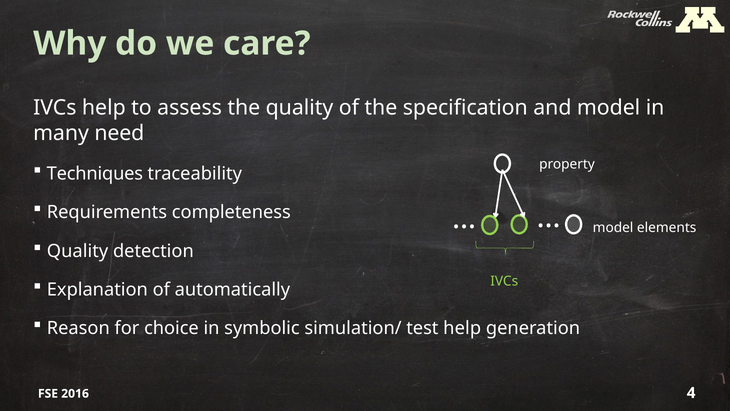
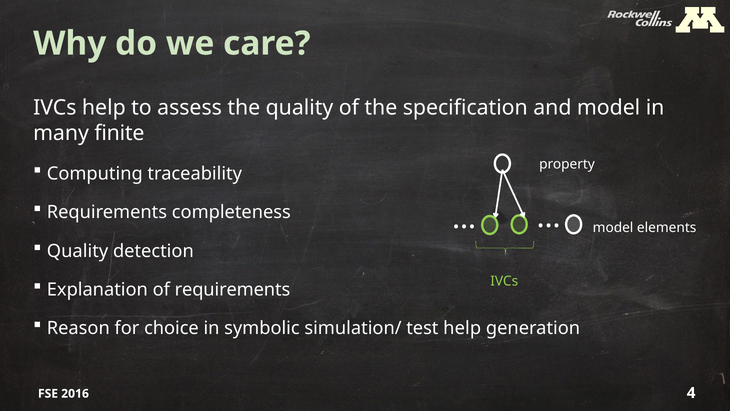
need: need -> finite
Techniques: Techniques -> Computing
of automatically: automatically -> requirements
